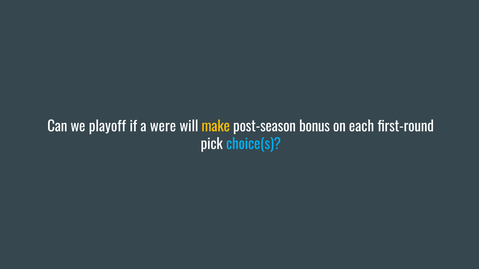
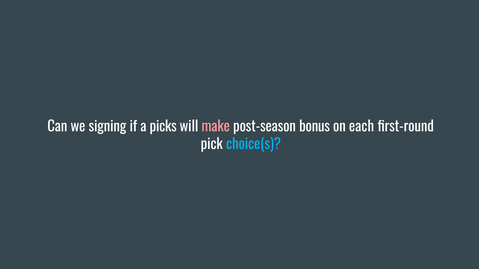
playoff: playoff -> signing
were: were -> picks
make colour: yellow -> pink
